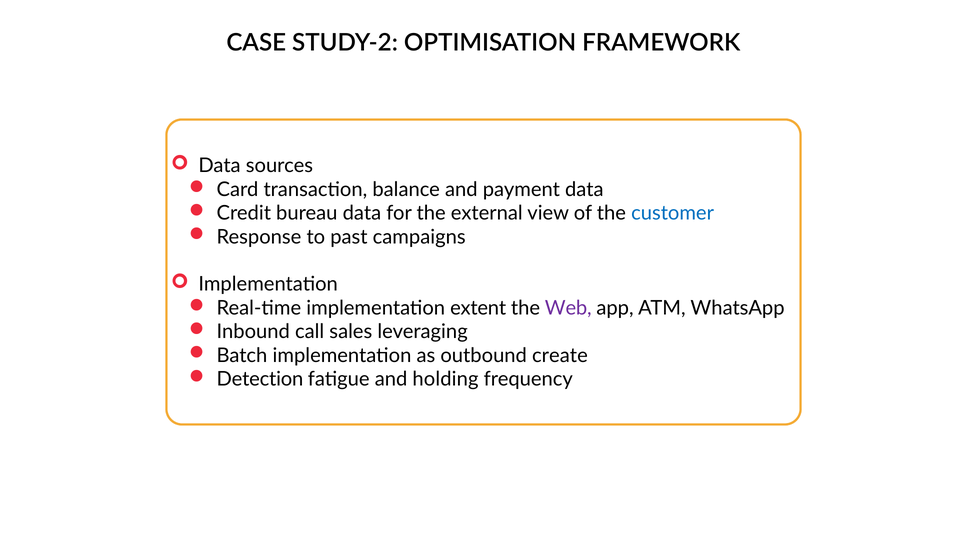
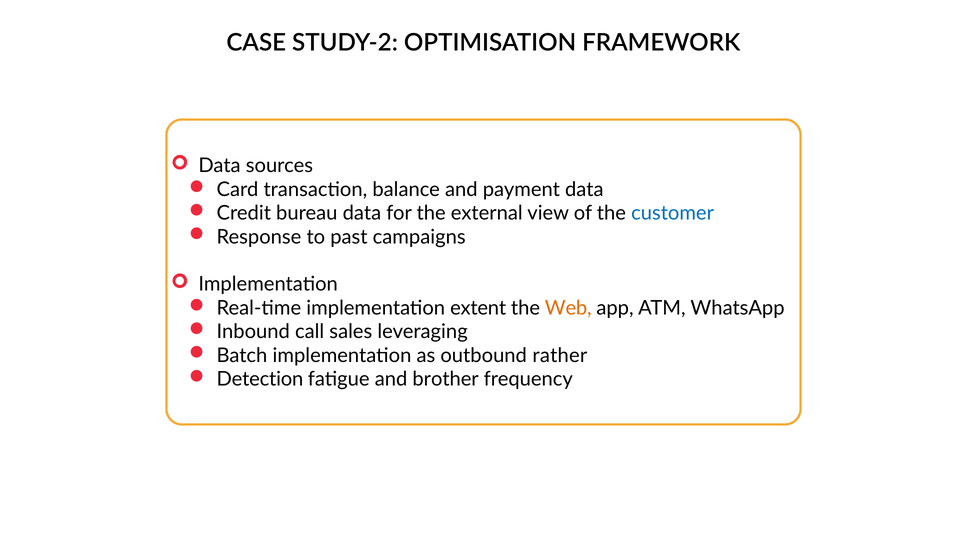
Web colour: purple -> orange
create: create -> rather
holding: holding -> brother
